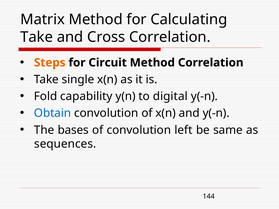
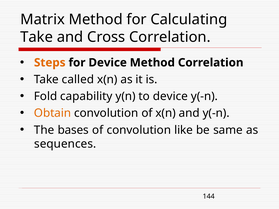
for Circuit: Circuit -> Device
single: single -> called
to digital: digital -> device
Obtain colour: blue -> orange
left: left -> like
